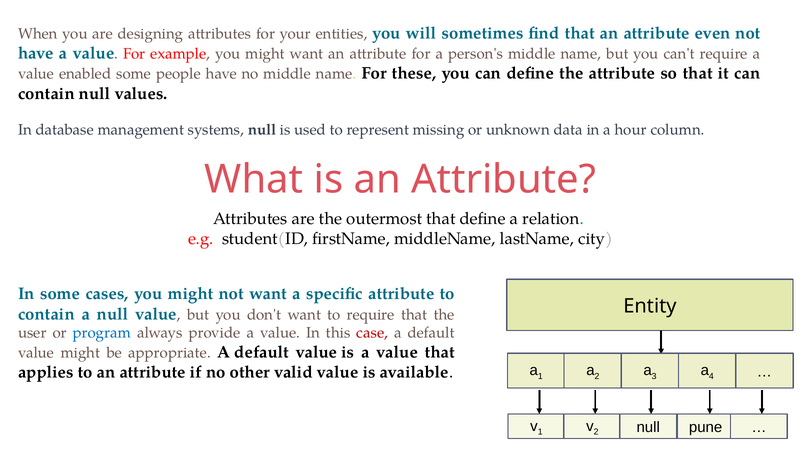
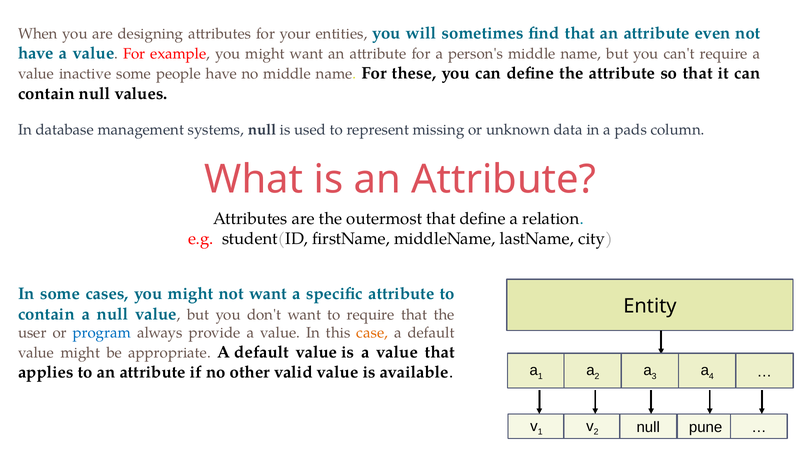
enabled: enabled -> inactive
hour: hour -> pads
case colour: red -> orange
